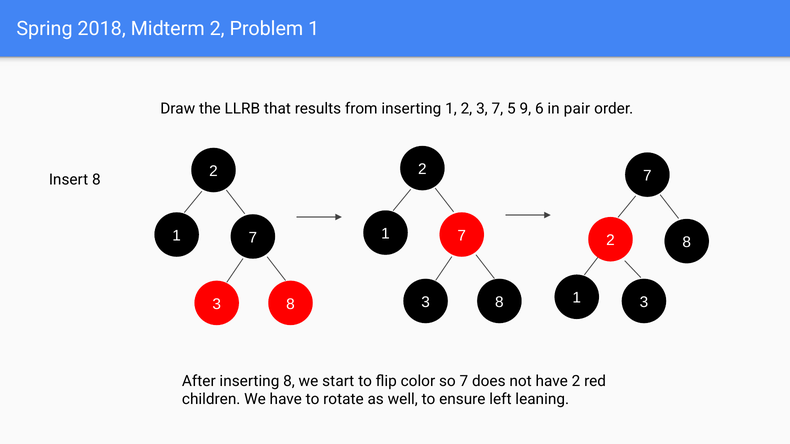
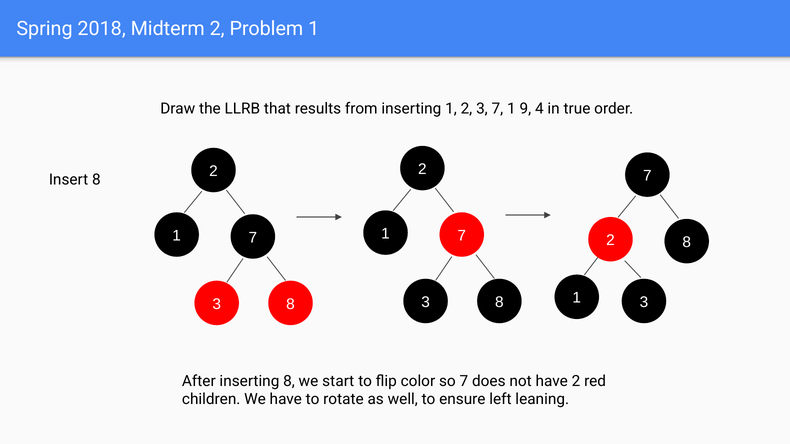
7 5: 5 -> 1
6: 6 -> 4
pair: pair -> true
